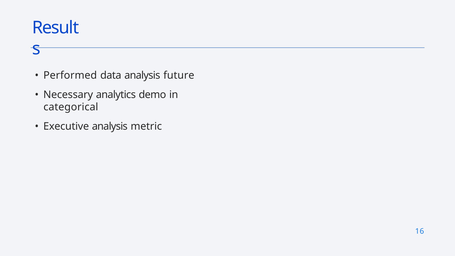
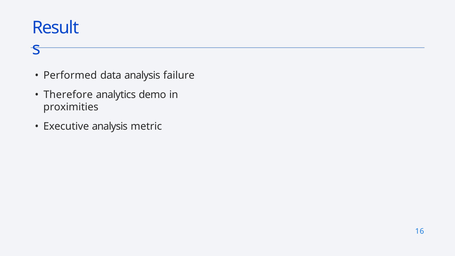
future: future -> failure
Necessary: Necessary -> Therefore
categorical: categorical -> proximities
